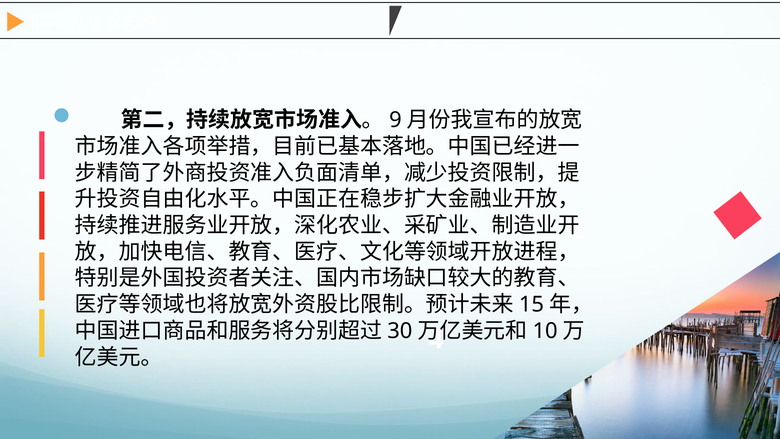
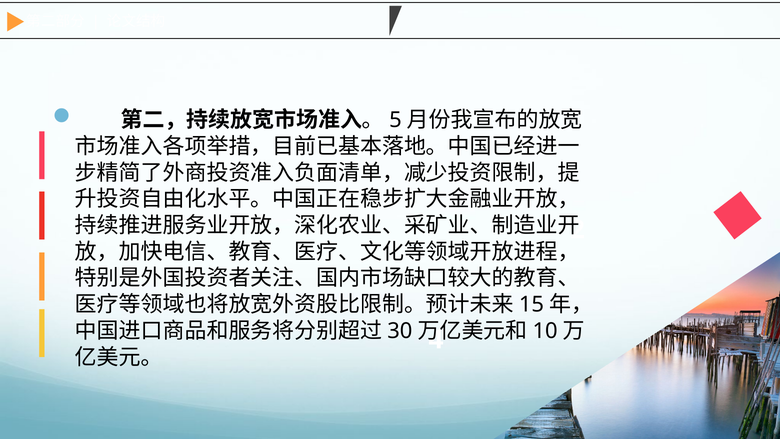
9: 9 -> 5
